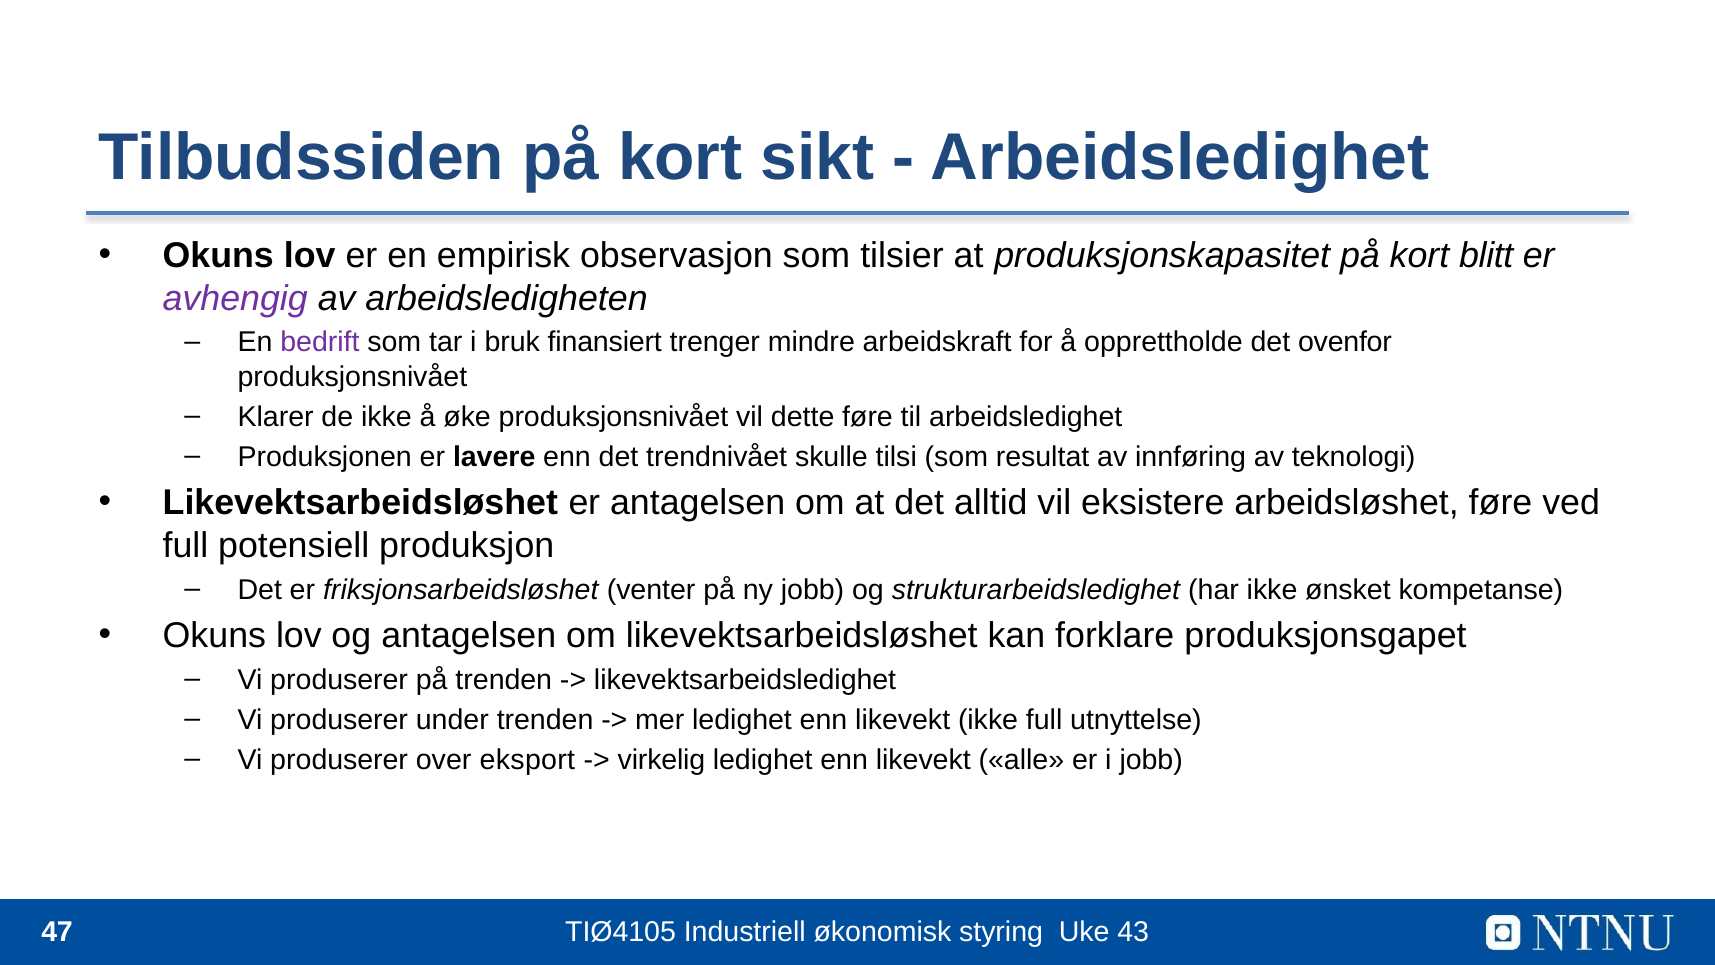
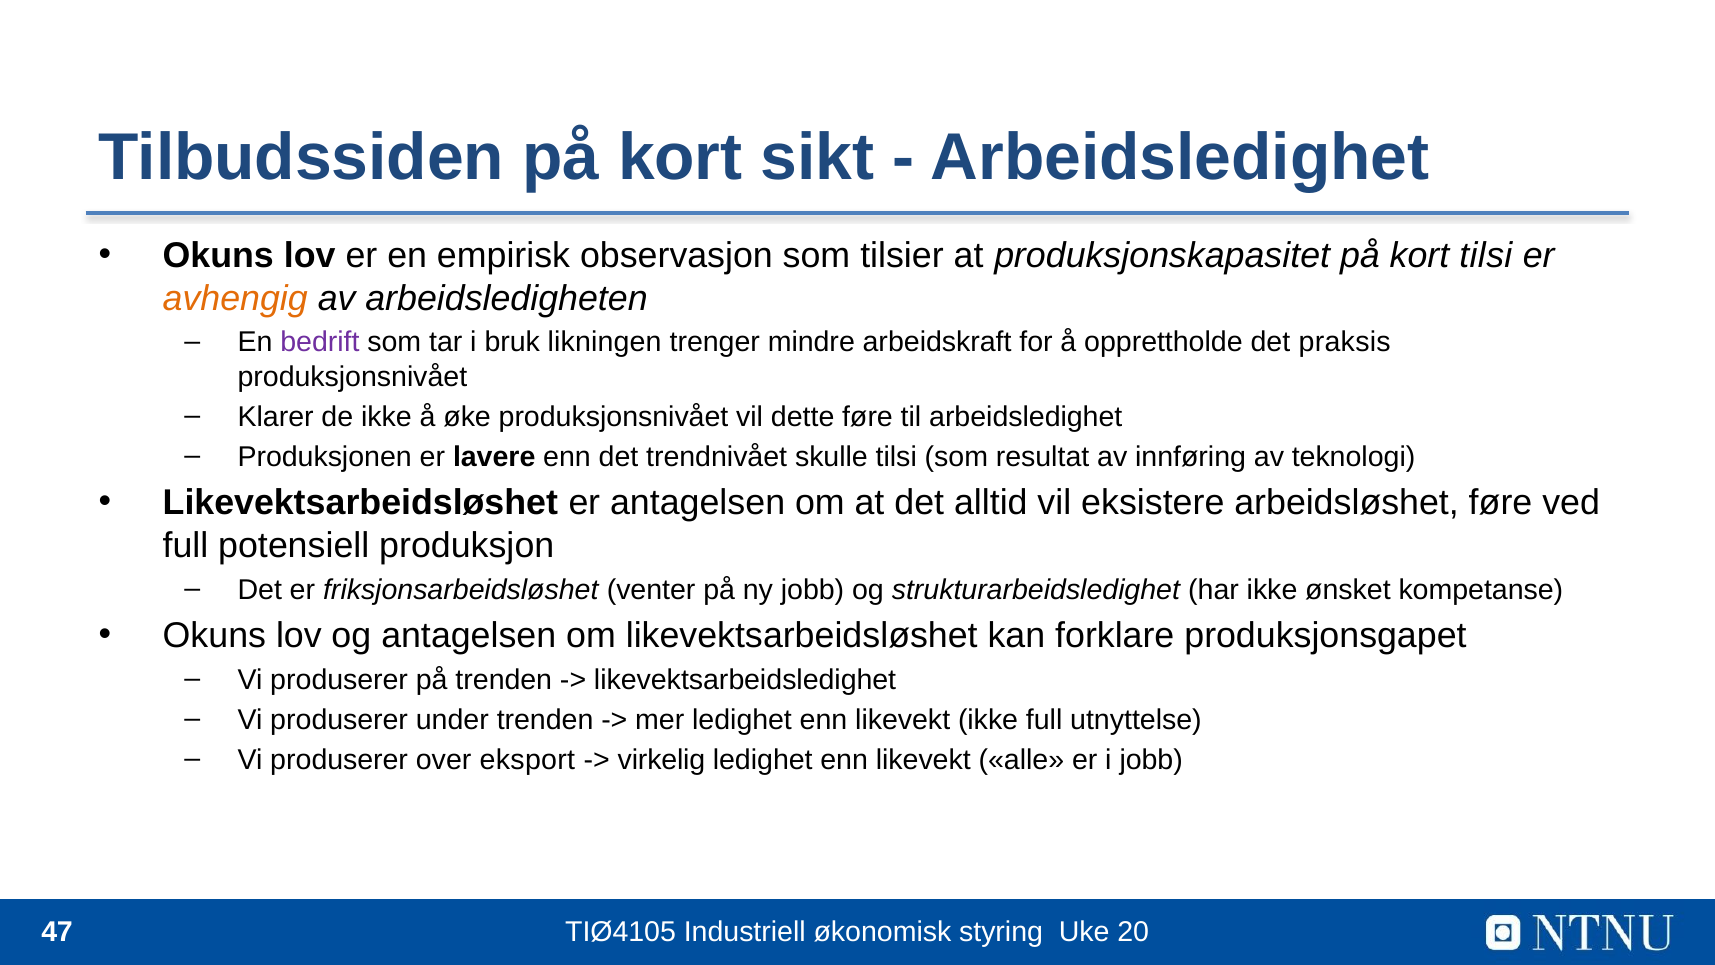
kort blitt: blitt -> tilsi
avhengig colour: purple -> orange
finansiert: finansiert -> likningen
ovenfor: ovenfor -> praksis
43: 43 -> 20
